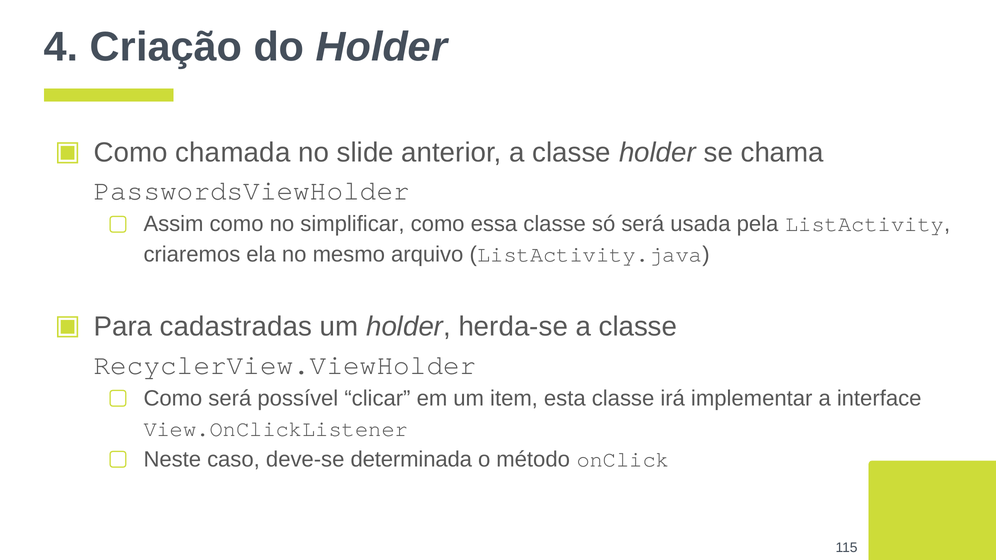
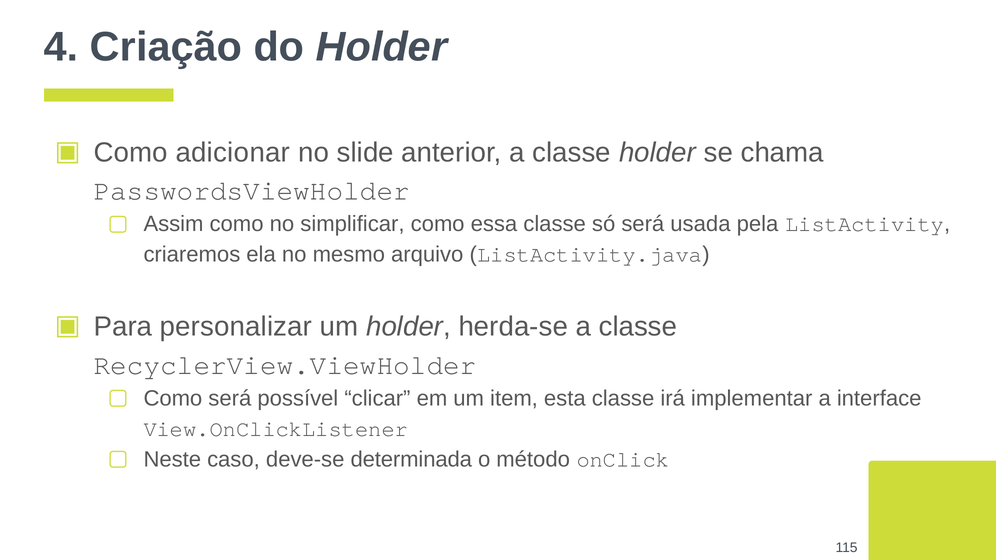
chamada: chamada -> adicionar
cadastradas: cadastradas -> personalizar
